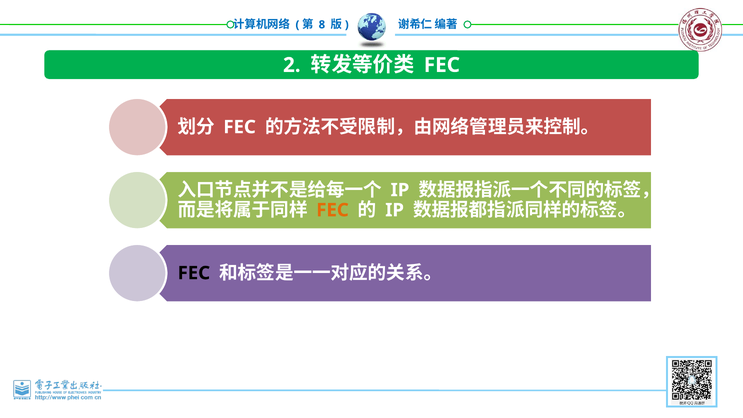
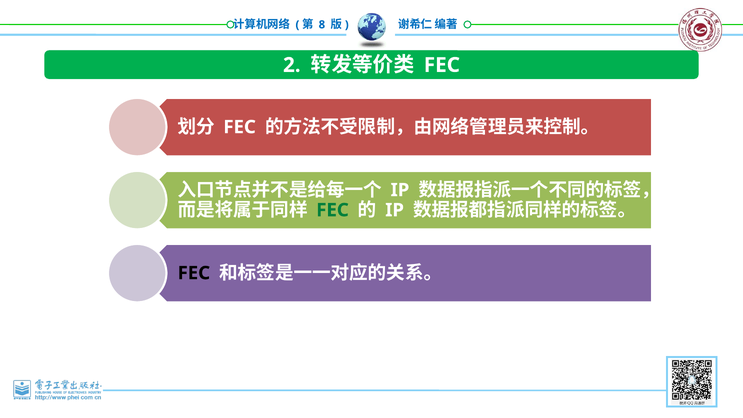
FEC at (333, 210) colour: orange -> green
